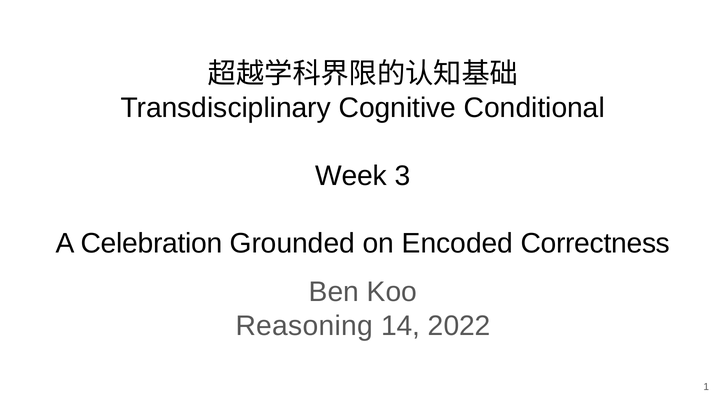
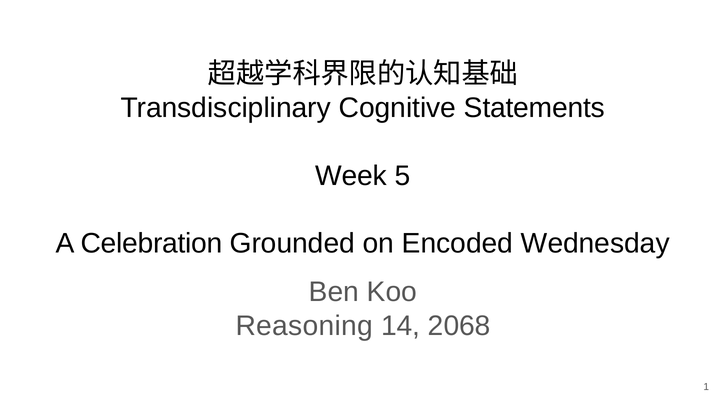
Conditional: Conditional -> Statements
3: 3 -> 5
Correctness: Correctness -> Wednesday
2022: 2022 -> 2068
